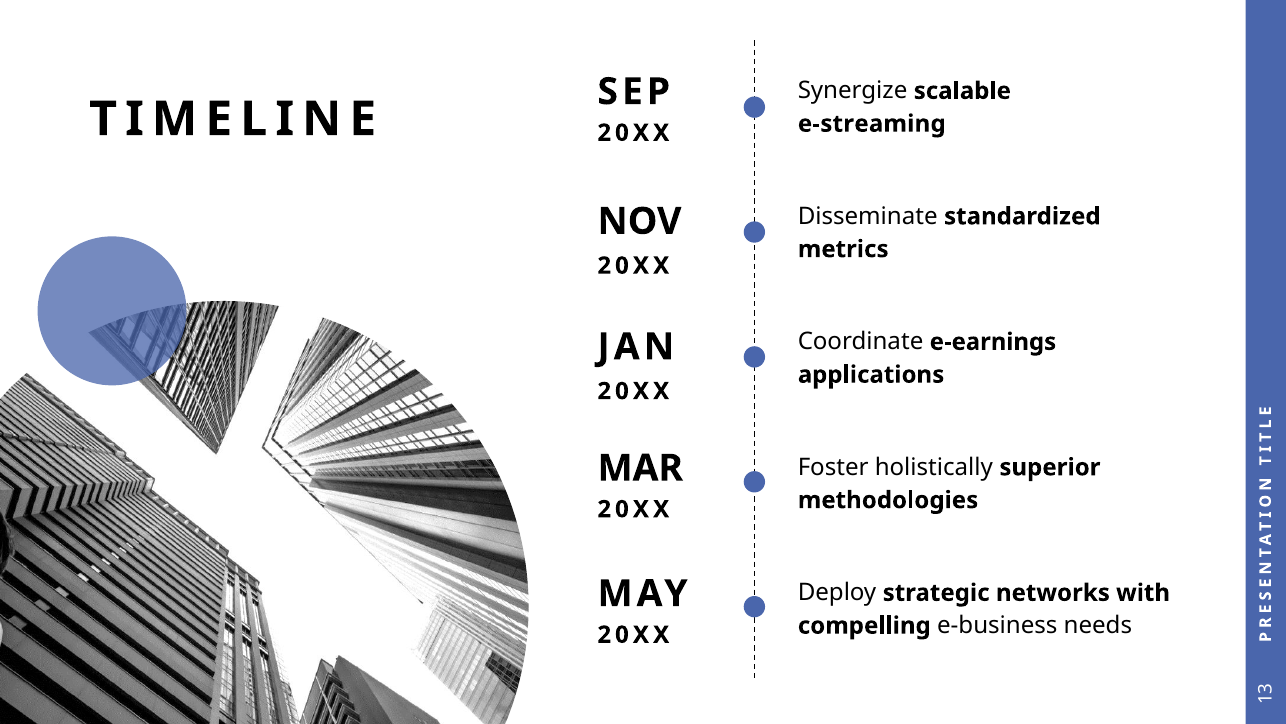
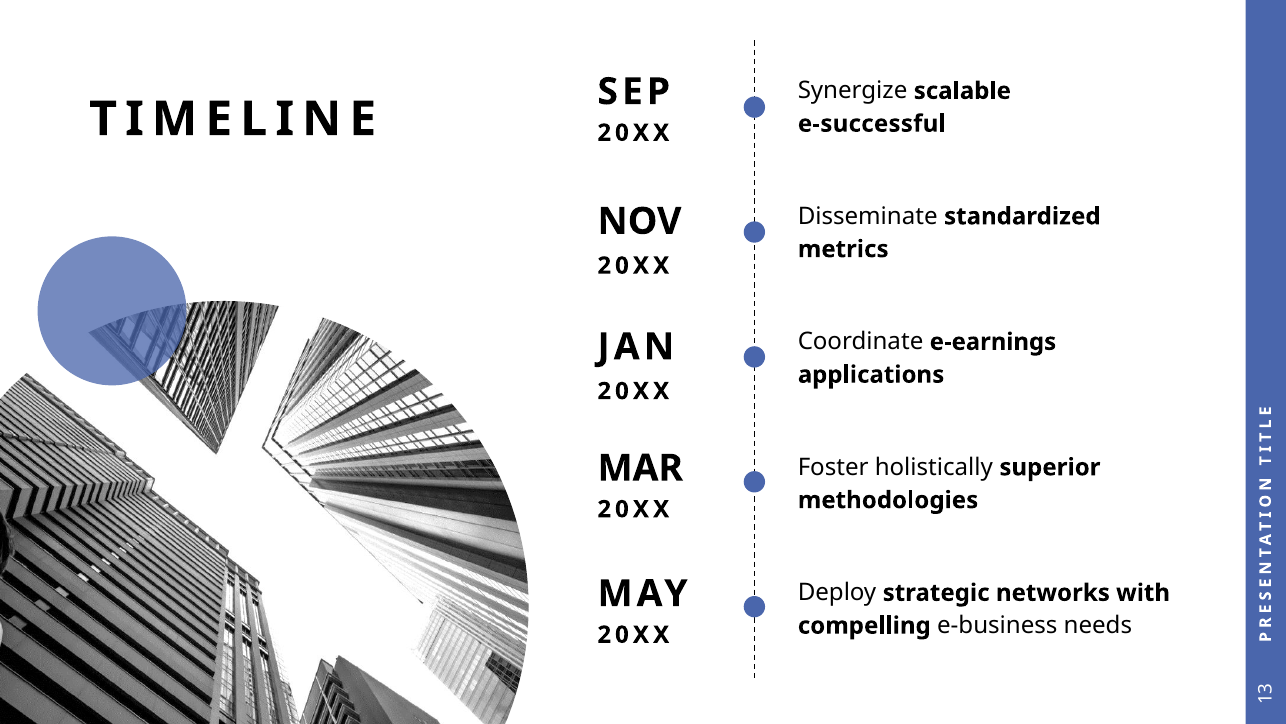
e-streaming: e-streaming -> e-successful
